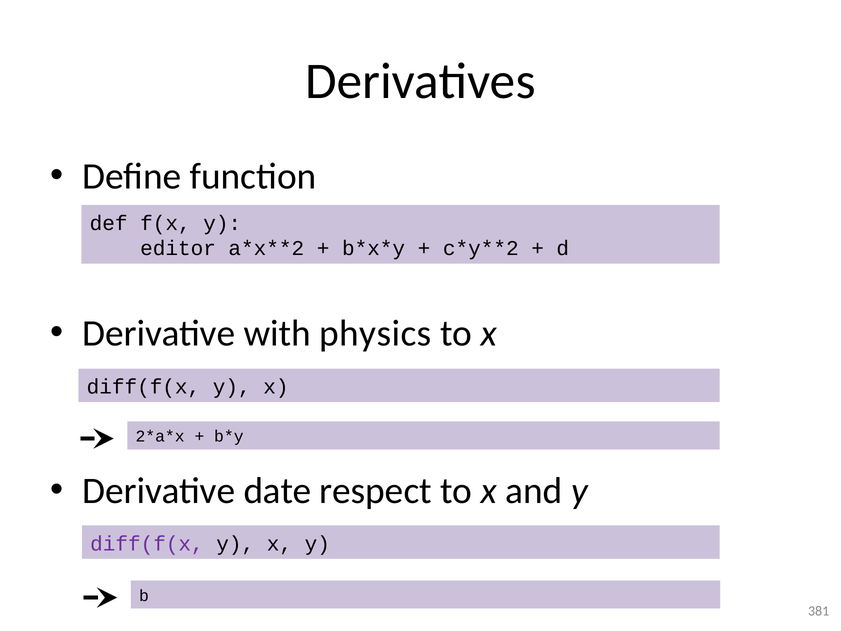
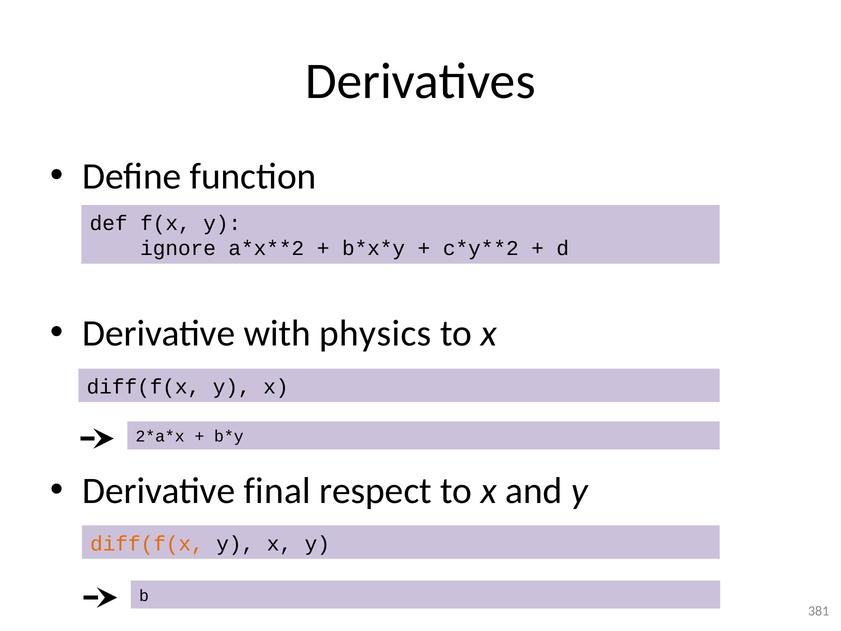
editor: editor -> ignore
date: date -> final
diff(f(x at (147, 543) colour: purple -> orange
